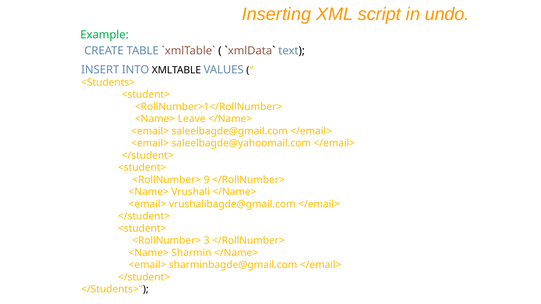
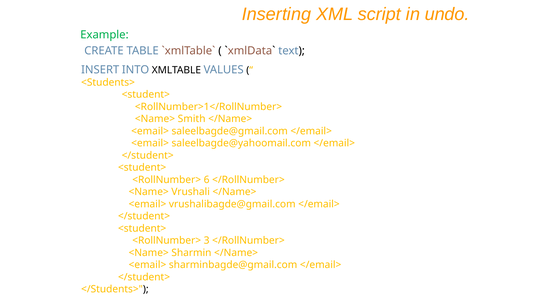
Leave: Leave -> Smith
9: 9 -> 6
